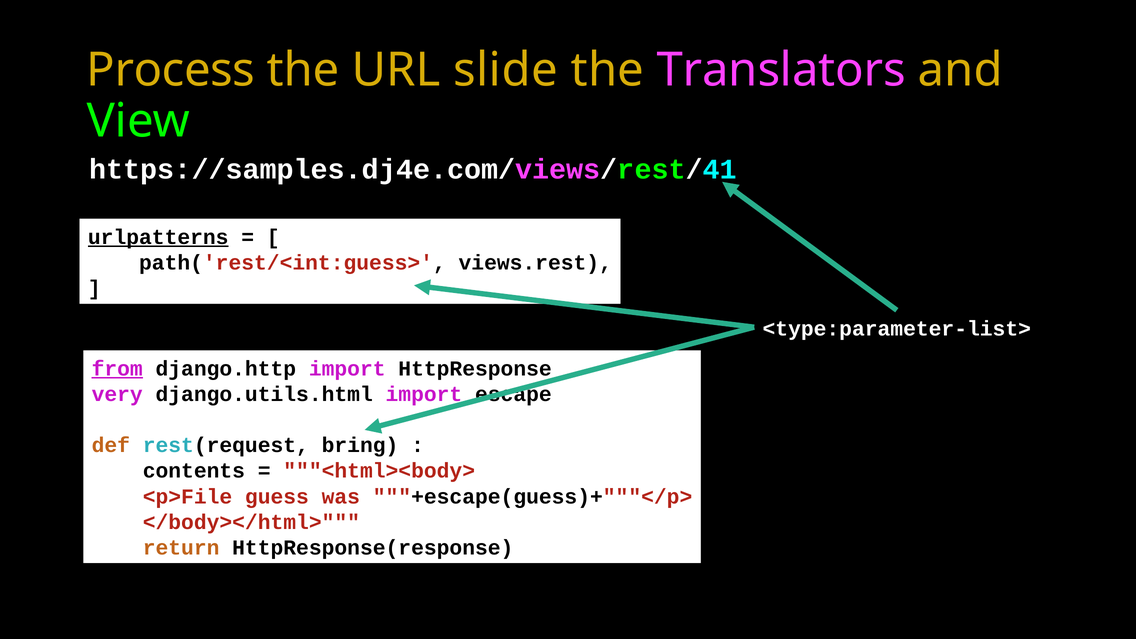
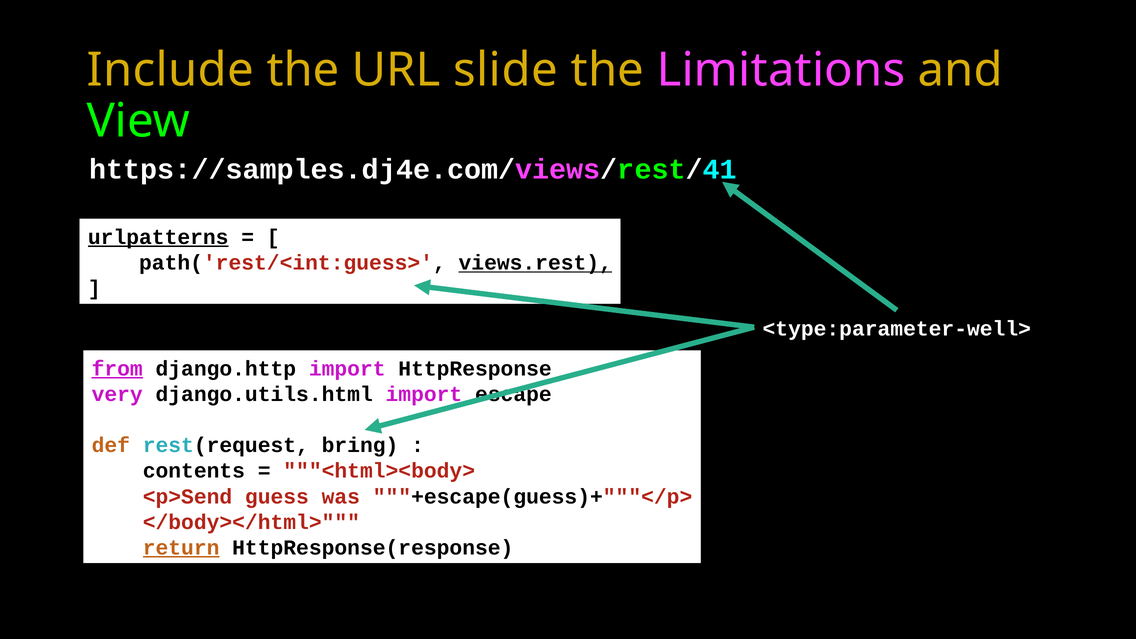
Process: Process -> Include
Translators: Translators -> Limitations
views.rest underline: none -> present
<type:parameter-list>: <type:parameter-list> -> <type:parameter-well>
<p>File: <p>File -> <p>Send
return underline: none -> present
